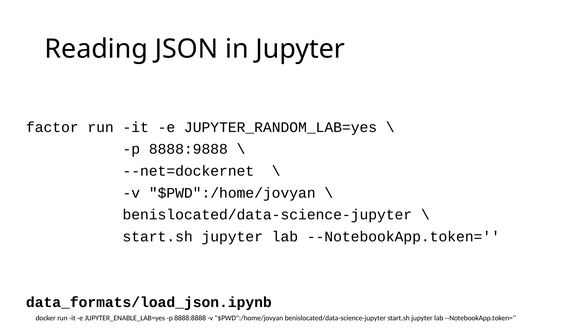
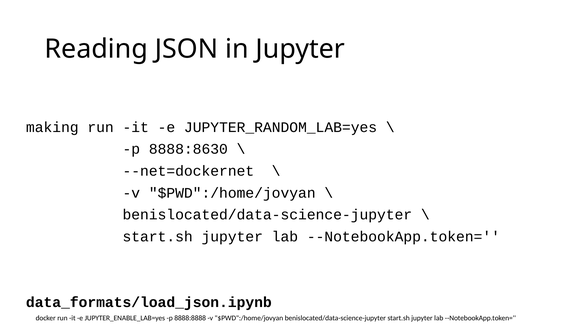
factor: factor -> making
8888:9888: 8888:9888 -> 8888:8630
